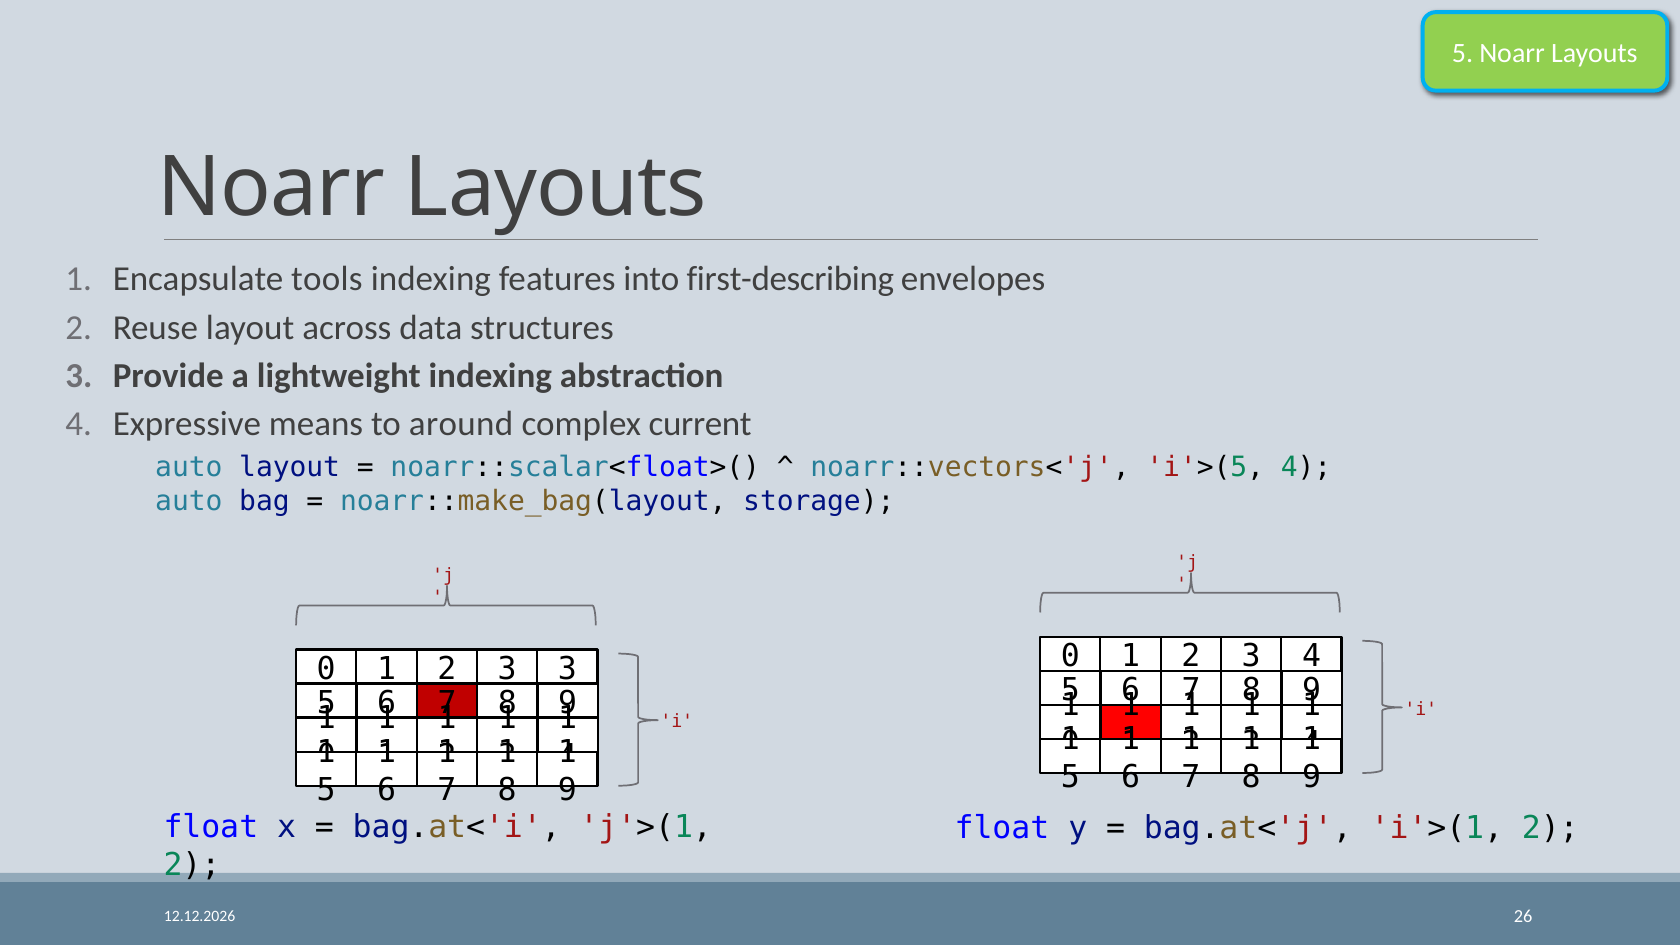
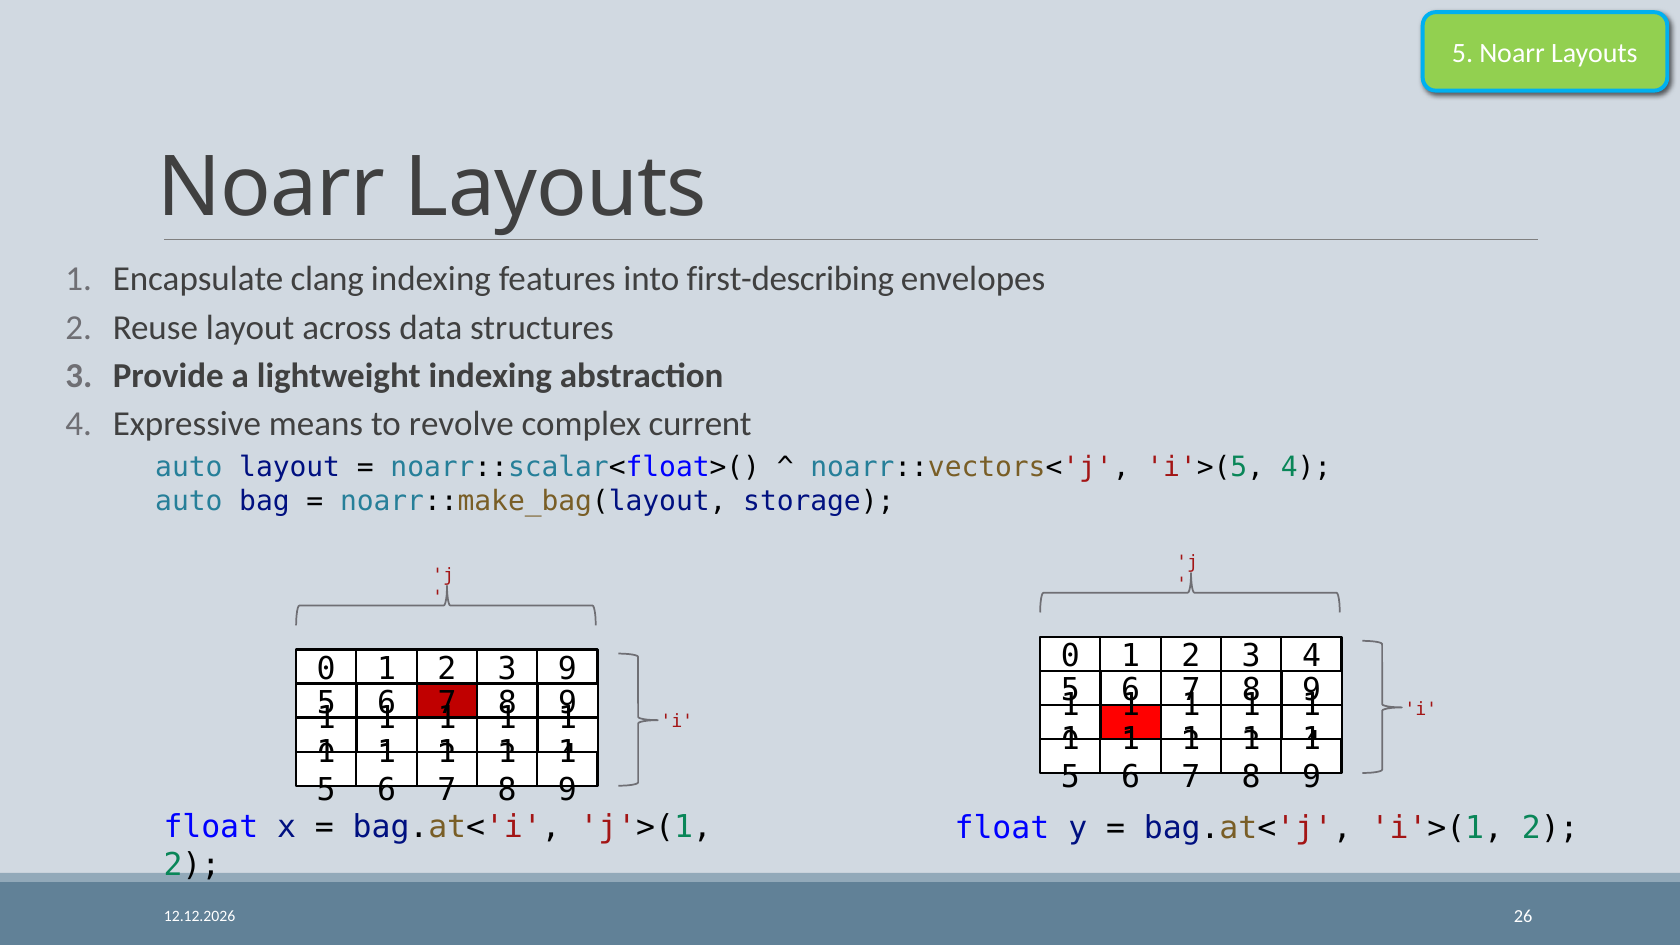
tools: tools -> clang
around: around -> revolve
3 3: 3 -> 9
